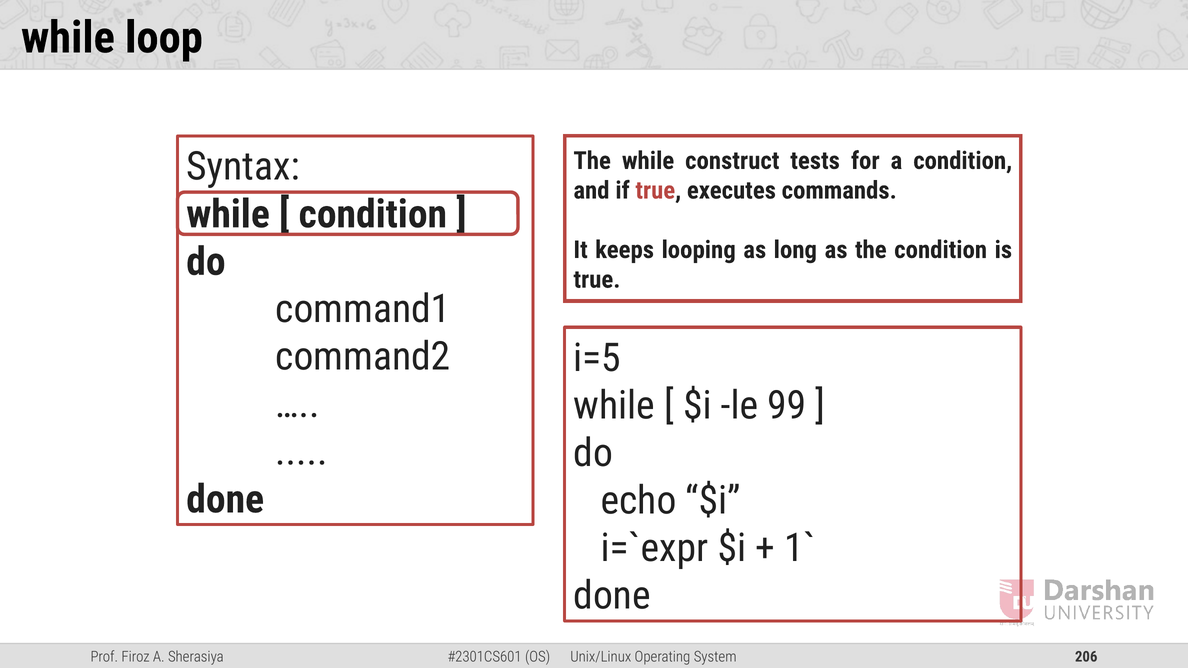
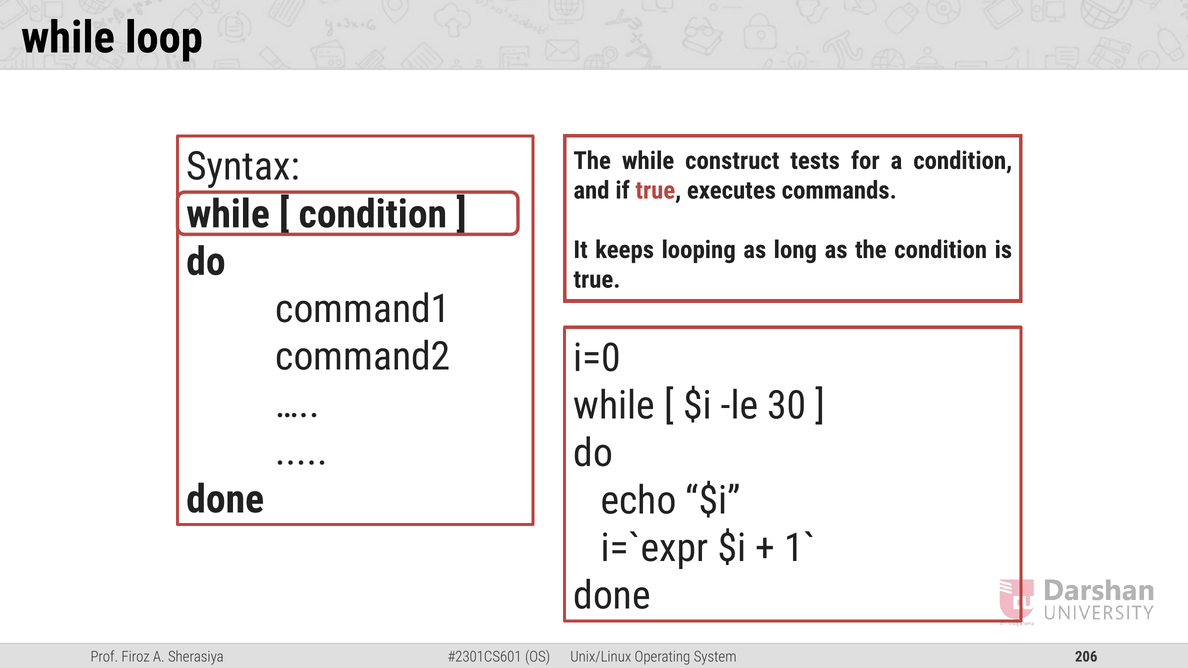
i=5: i=5 -> i=0
99: 99 -> 30
